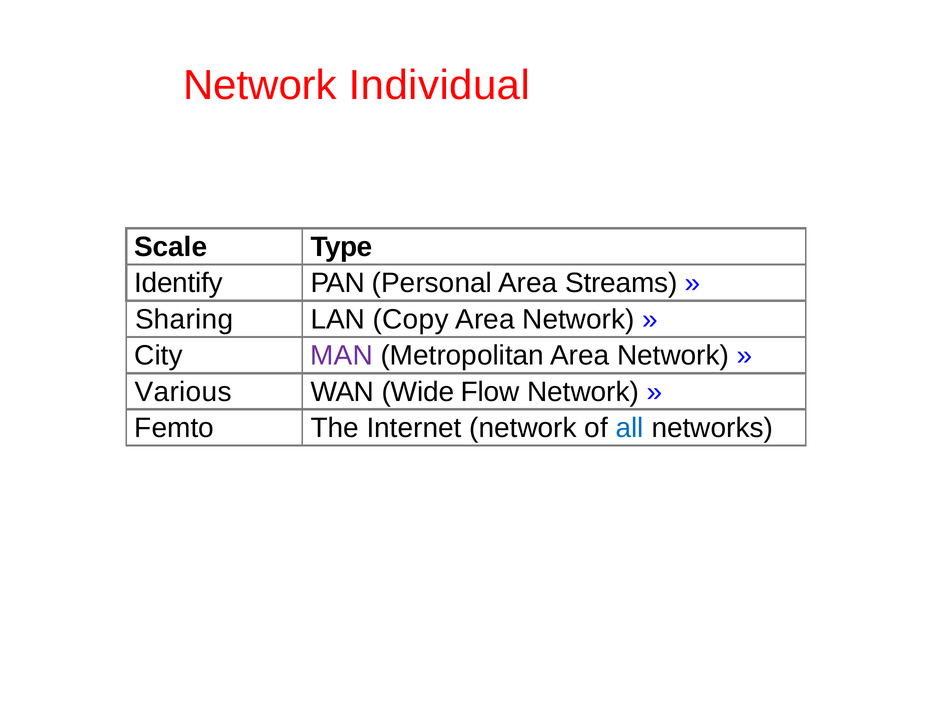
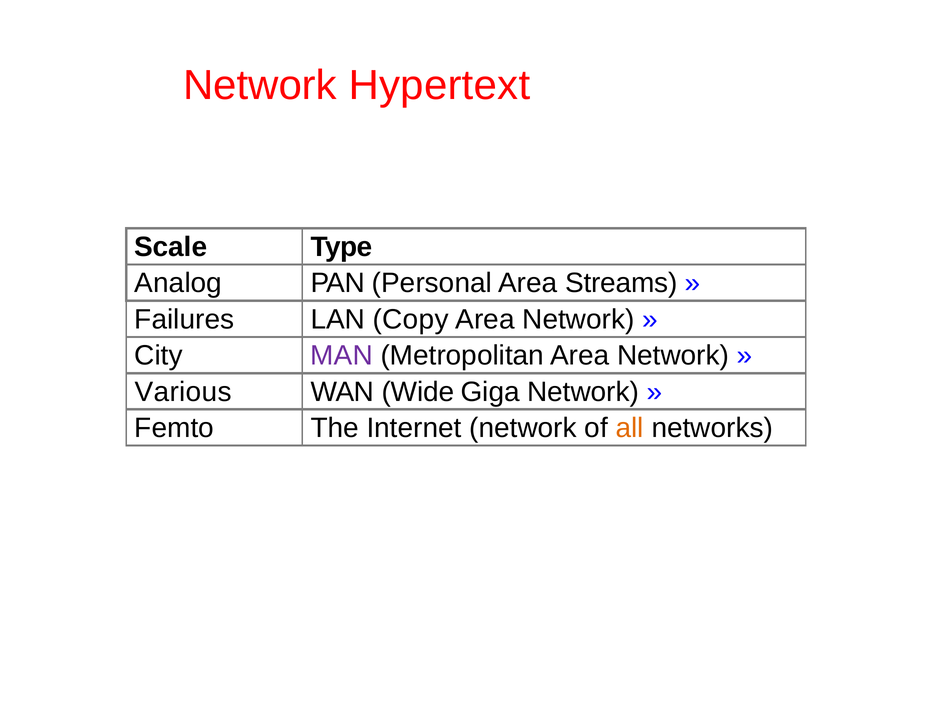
Individual: Individual -> Hypertext
Identify: Identify -> Analog
Sharing: Sharing -> Failures
Flow: Flow -> Giga
all colour: blue -> orange
